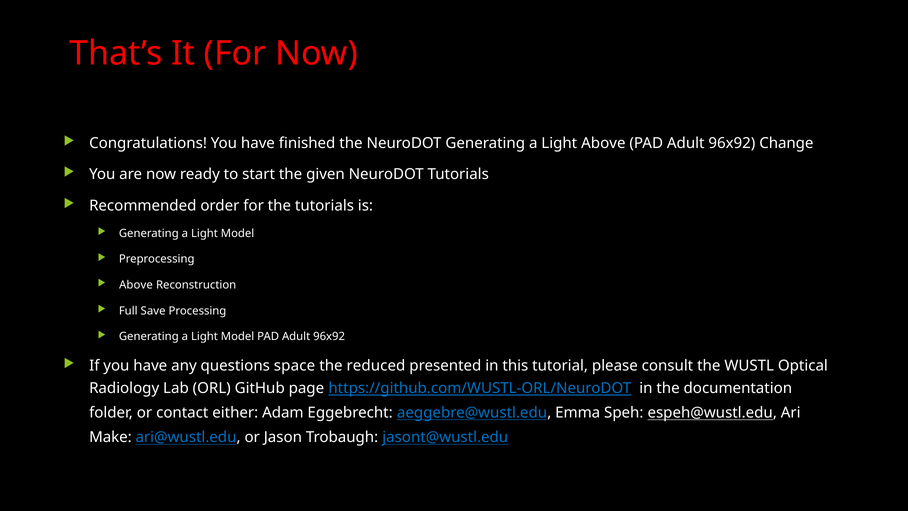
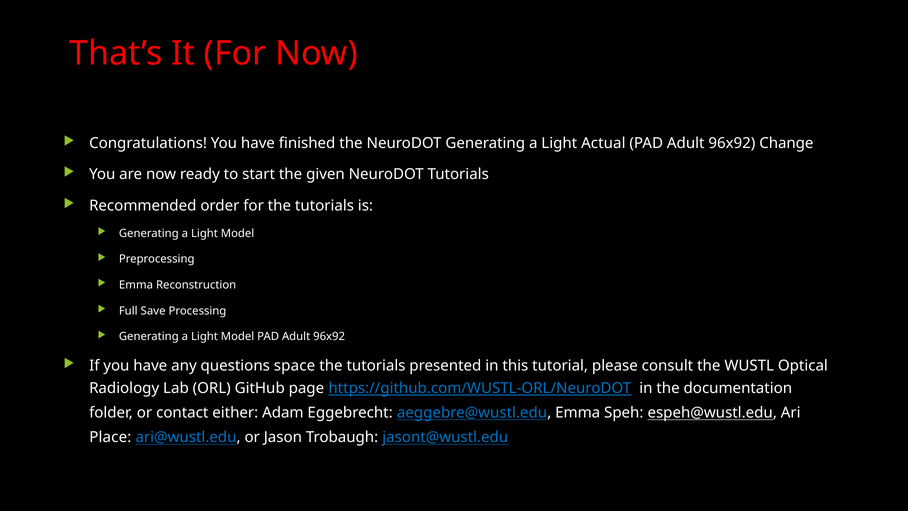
Light Above: Above -> Actual
Above at (136, 285): Above -> Emma
reduced at (376, 366): reduced -> tutorials
Make: Make -> Place
